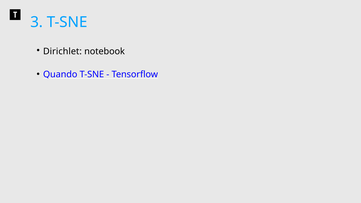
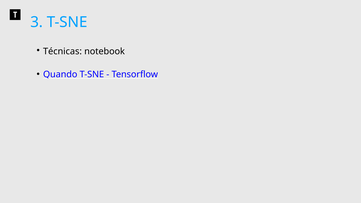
Dirichlet: Dirichlet -> Técnicas
